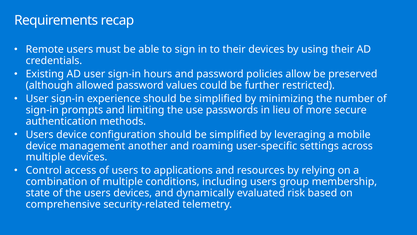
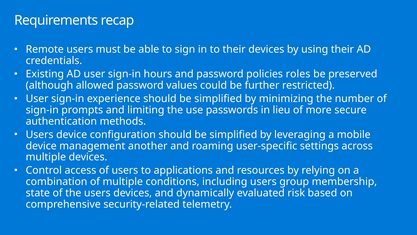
allow: allow -> roles
